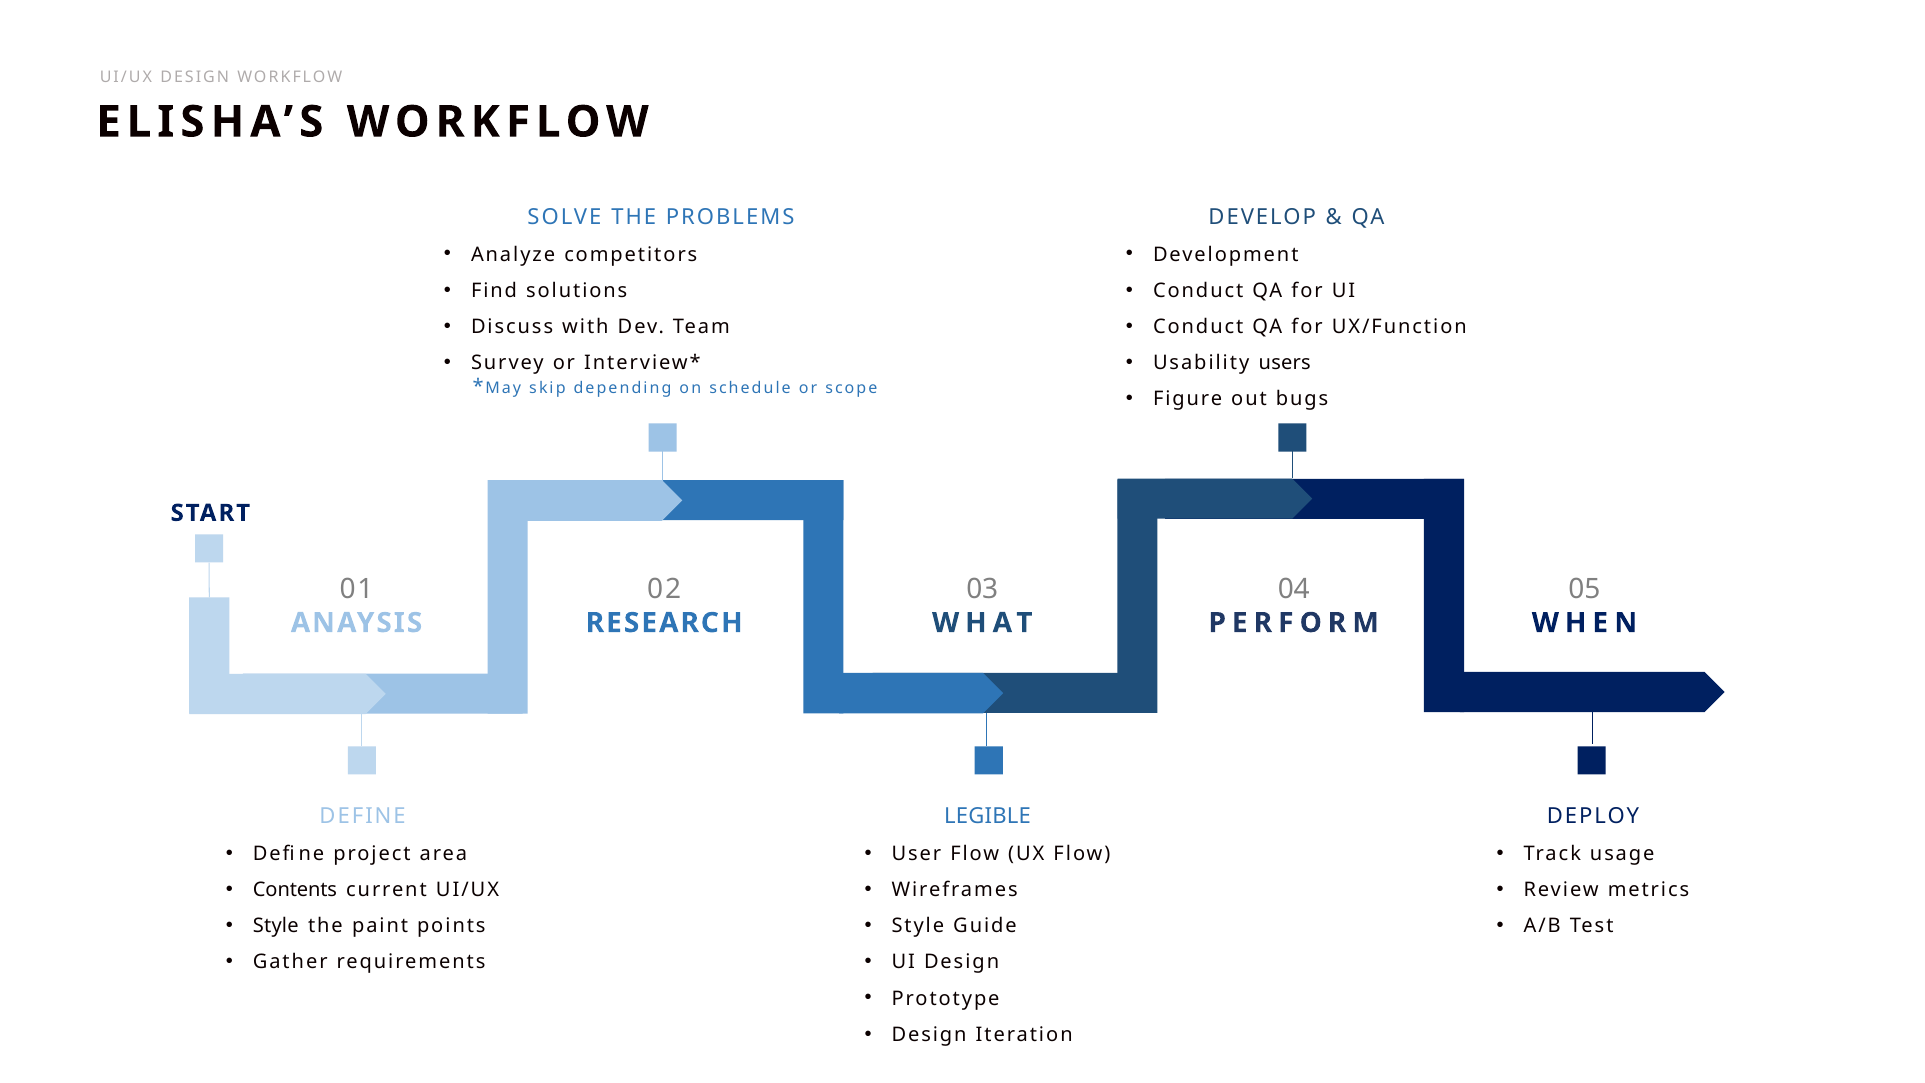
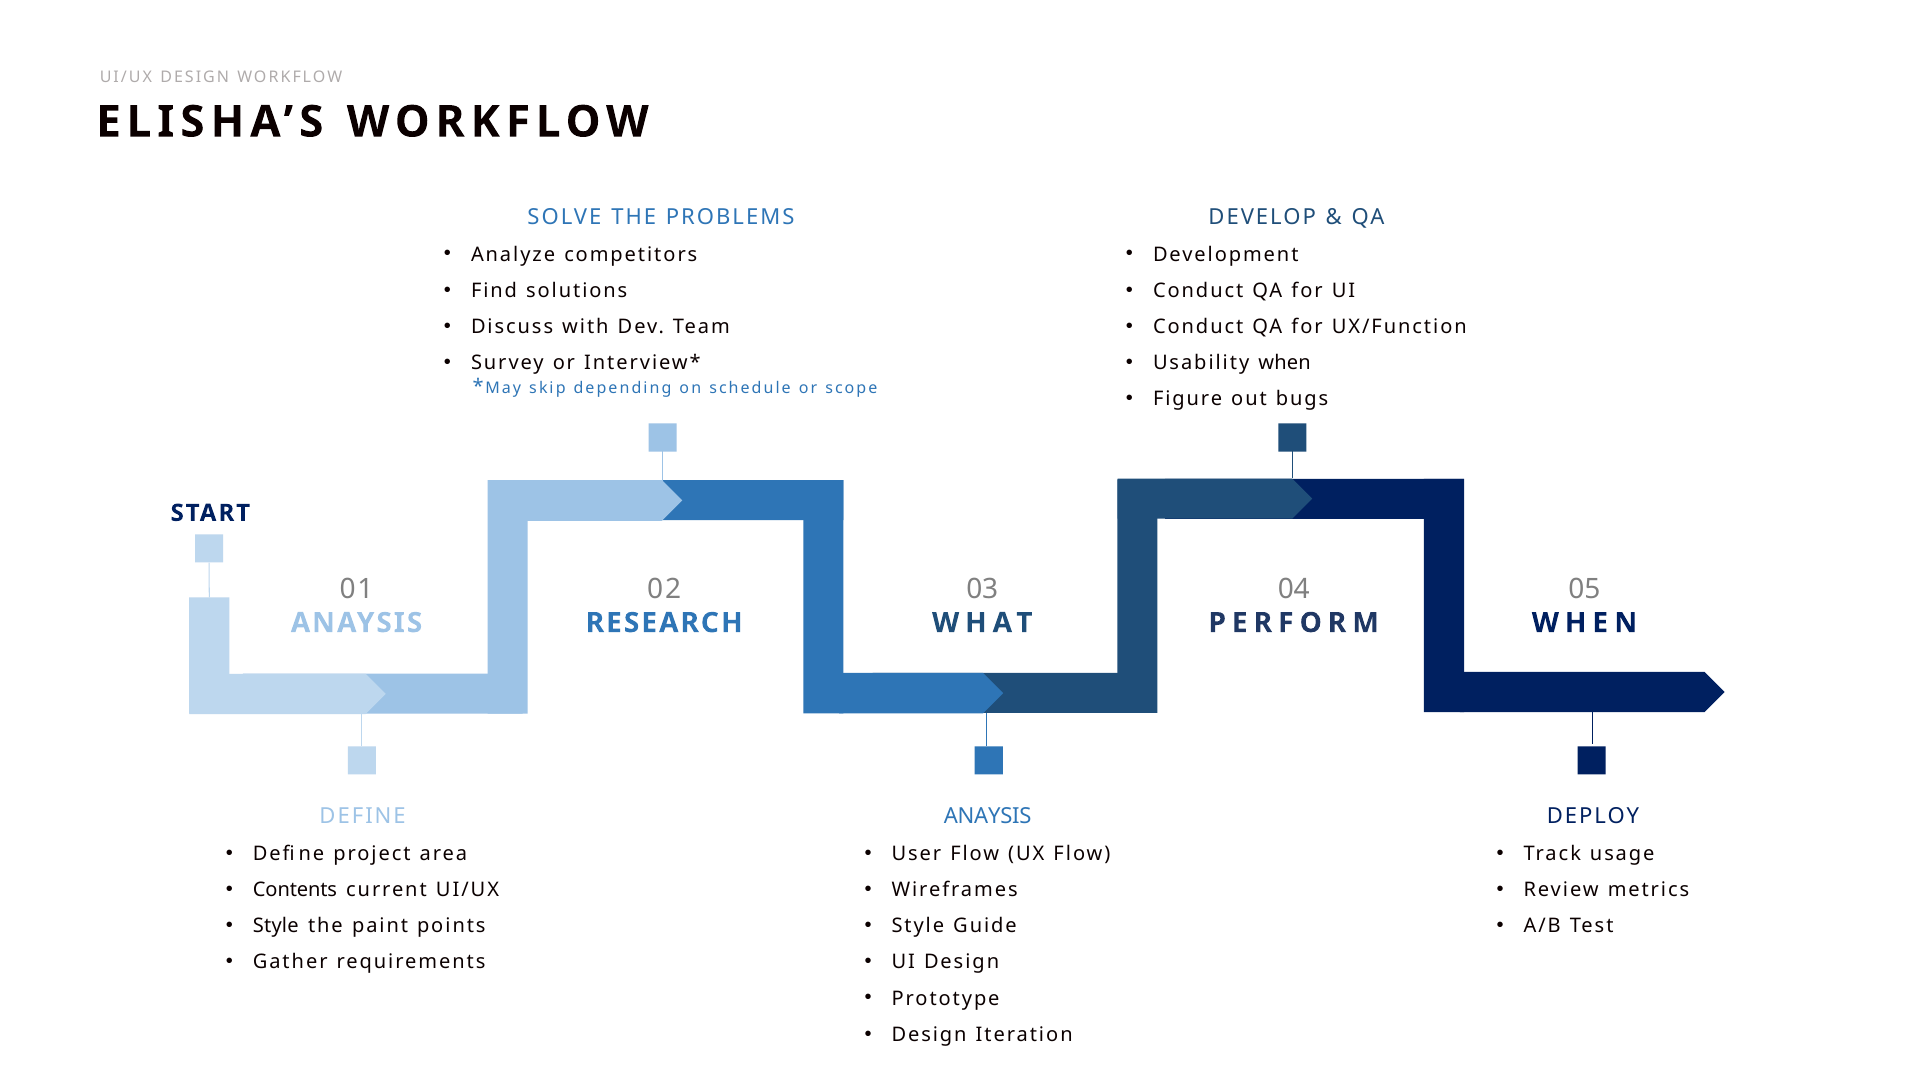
Usability users: users -> when
LEGIBLE at (987, 817): LEGIBLE -> ANAYSIS
